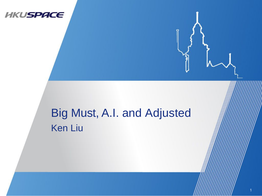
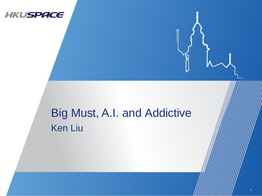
Adjusted: Adjusted -> Addictive
